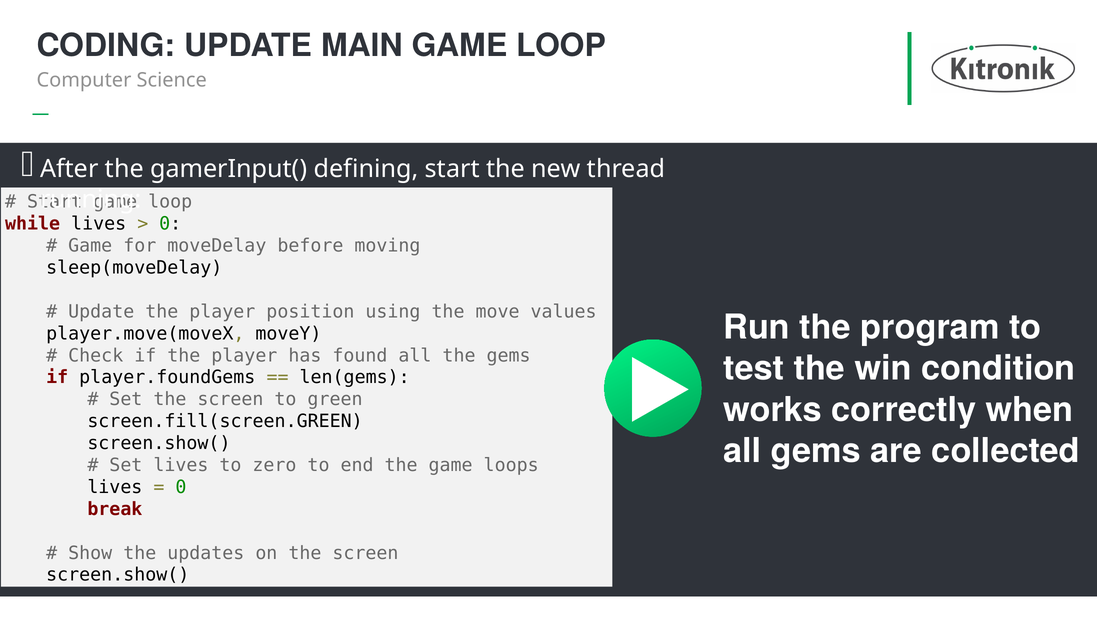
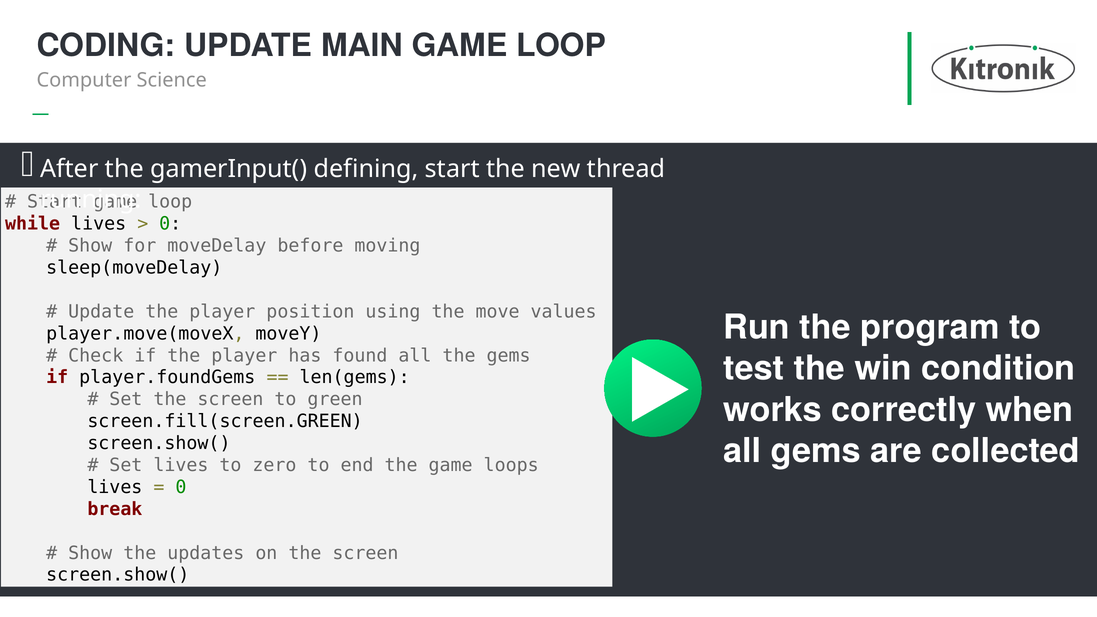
Game at (90, 246): Game -> Show
